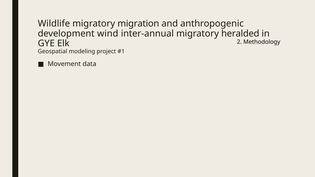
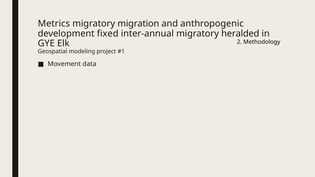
Wildlife: Wildlife -> Metrics
wind: wind -> fixed
